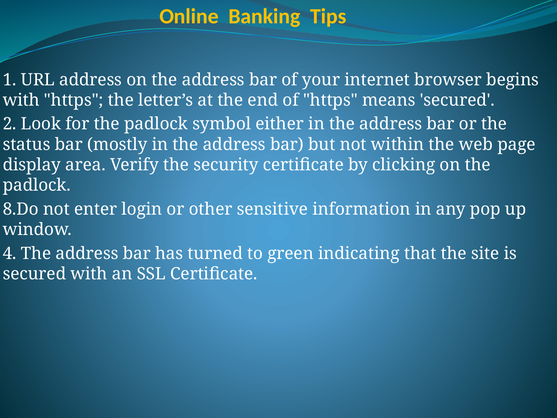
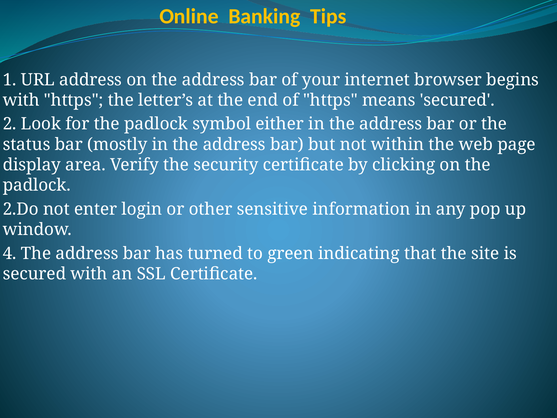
8.Do: 8.Do -> 2.Do
